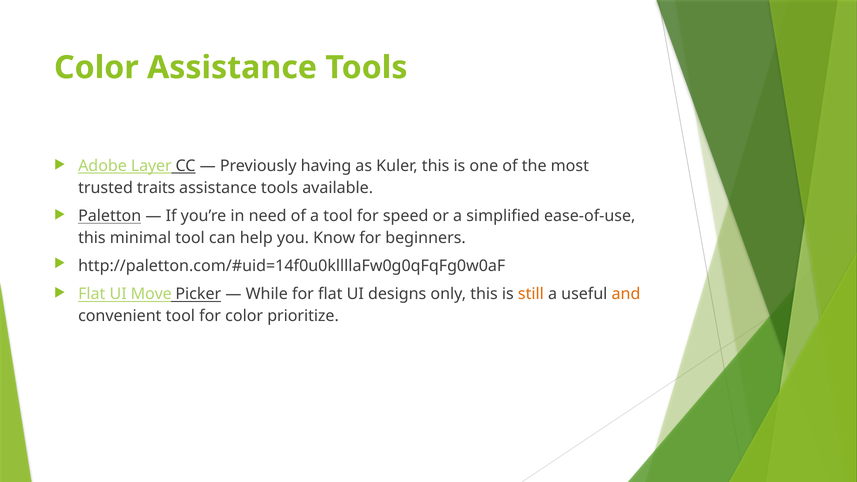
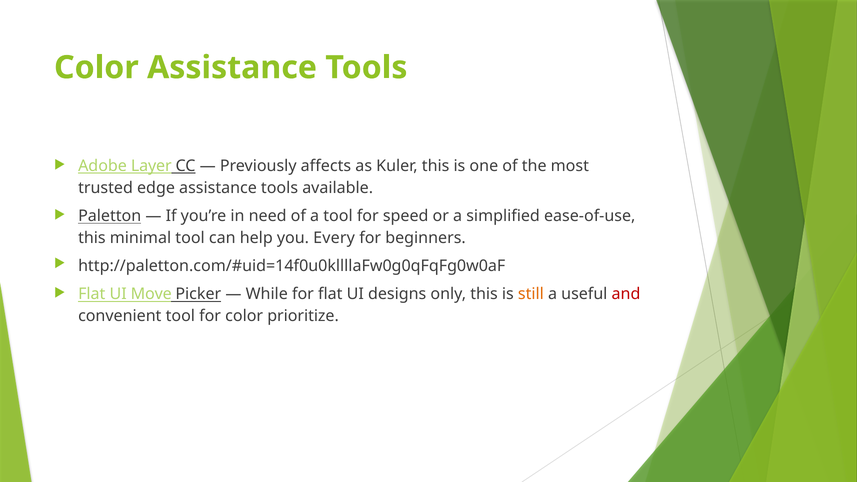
having: having -> affects
traits: traits -> edge
Know: Know -> Every
and colour: orange -> red
